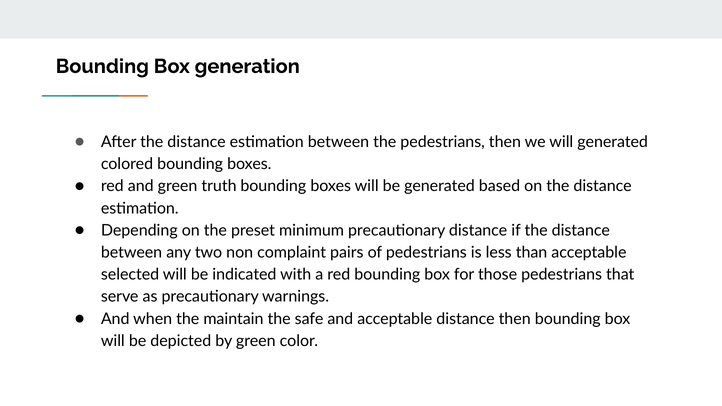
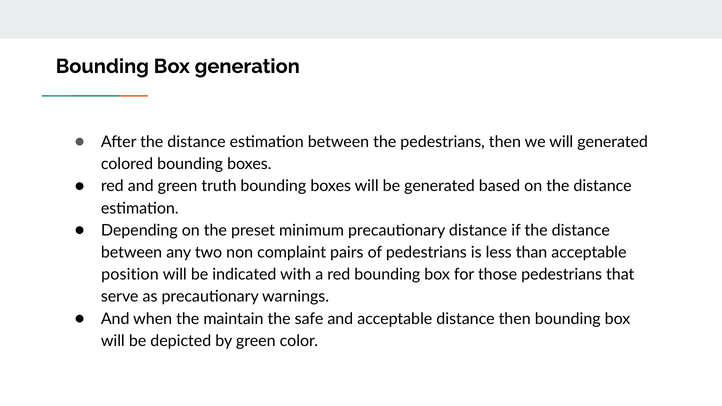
selected: selected -> position
